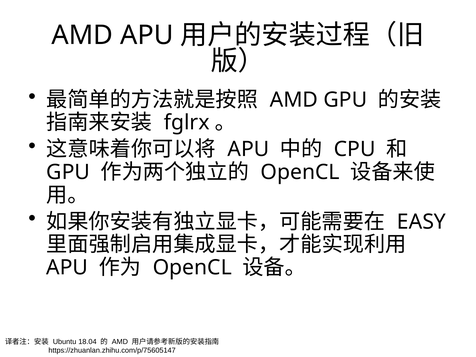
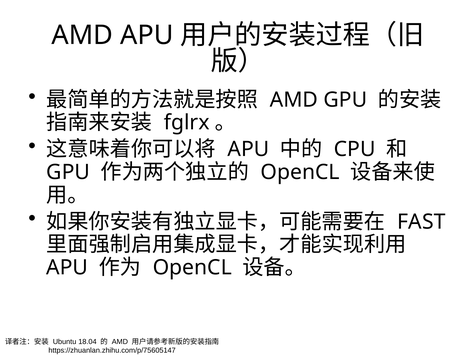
EASY: EASY -> FAST
